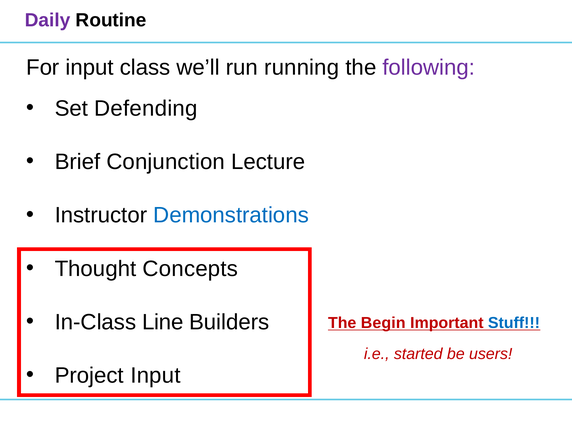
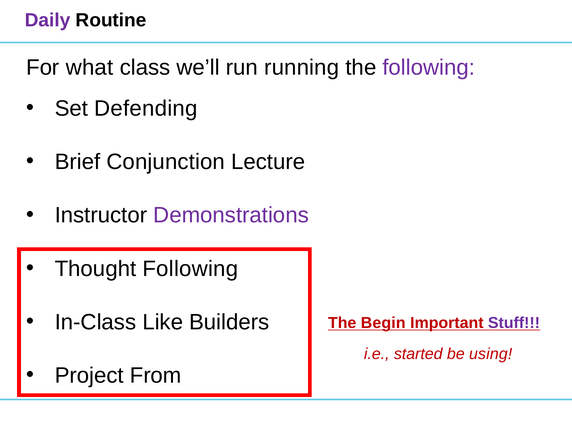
For input: input -> what
Demonstrations colour: blue -> purple
Thought Concepts: Concepts -> Following
Line: Line -> Like
Stuff colour: blue -> purple
users: users -> using
Project Input: Input -> From
